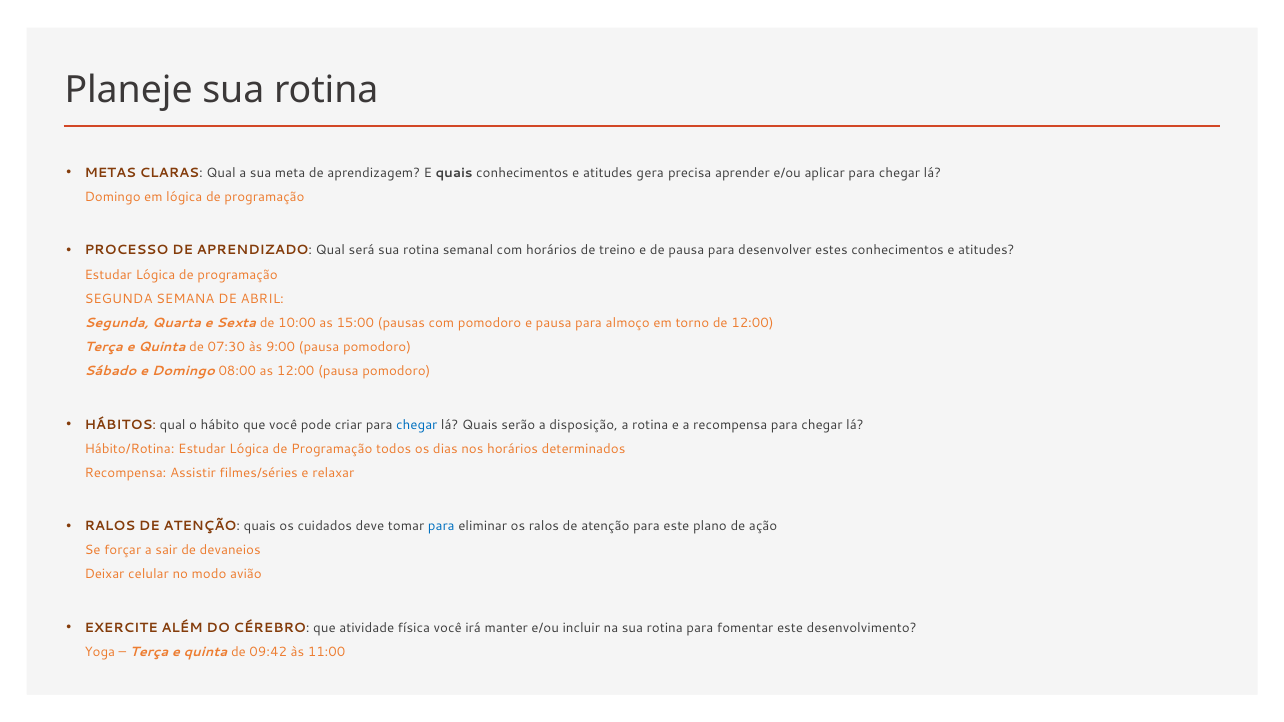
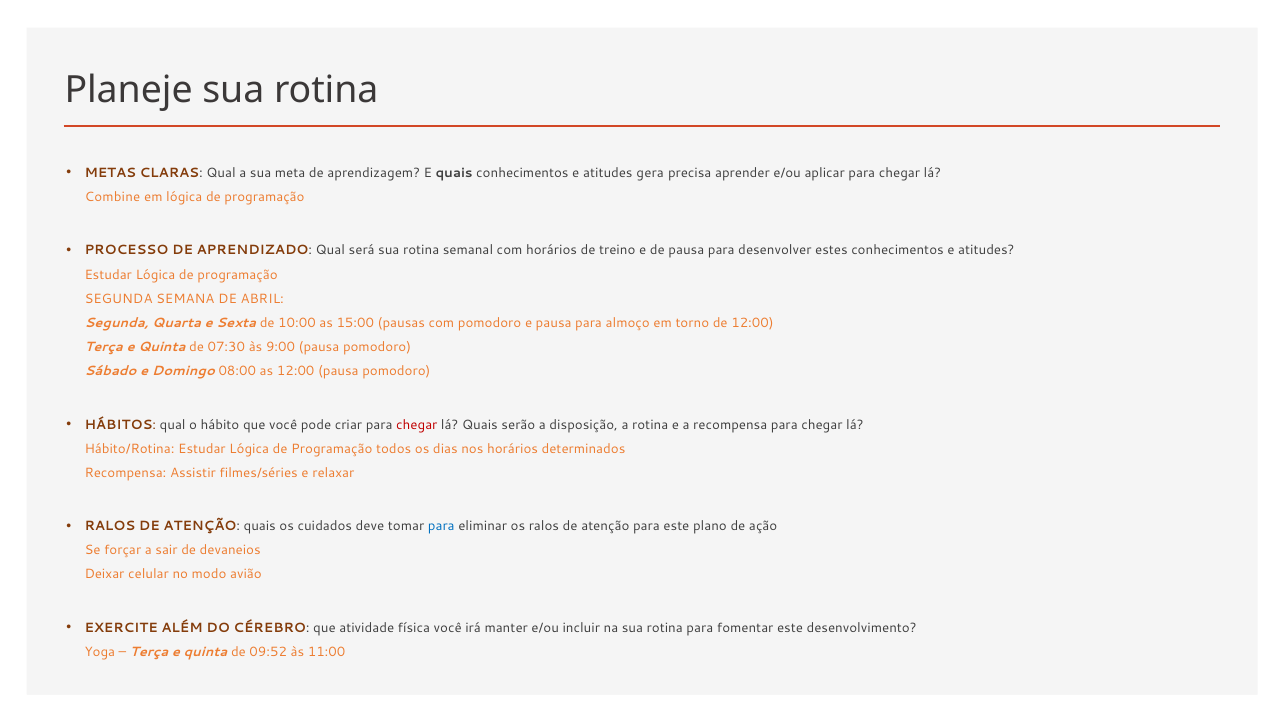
Domingo at (113, 197): Domingo -> Combine
chegar at (417, 425) colour: blue -> red
09:42: 09:42 -> 09:52
